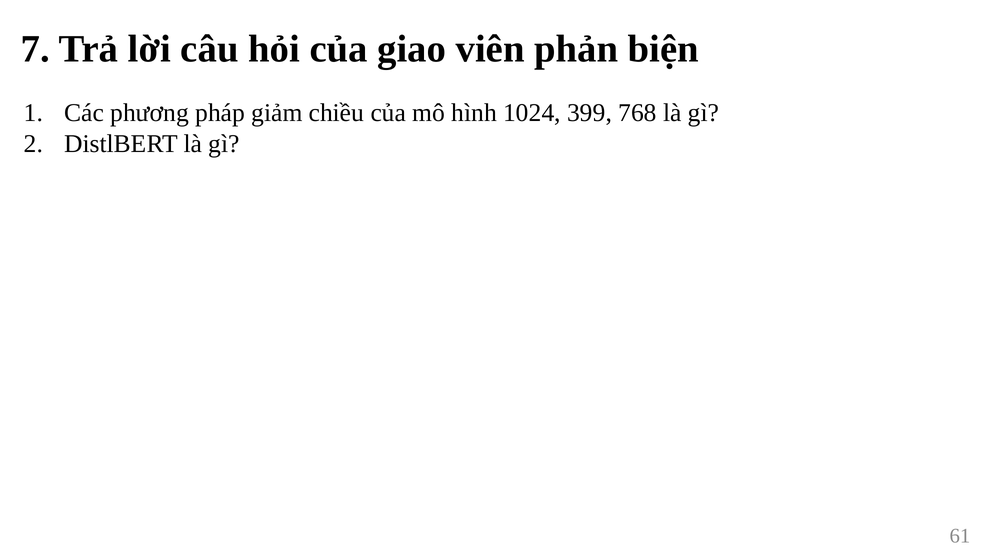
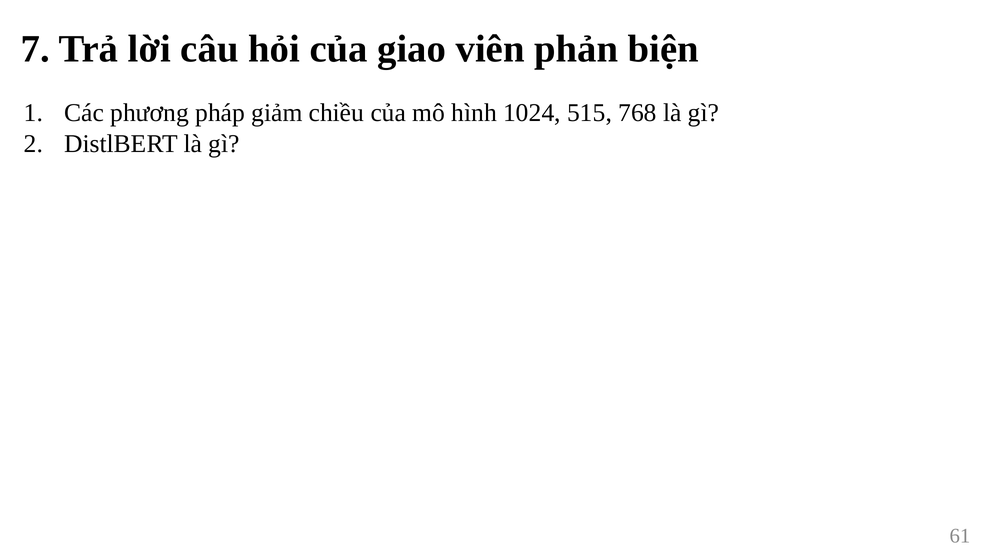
399: 399 -> 515
